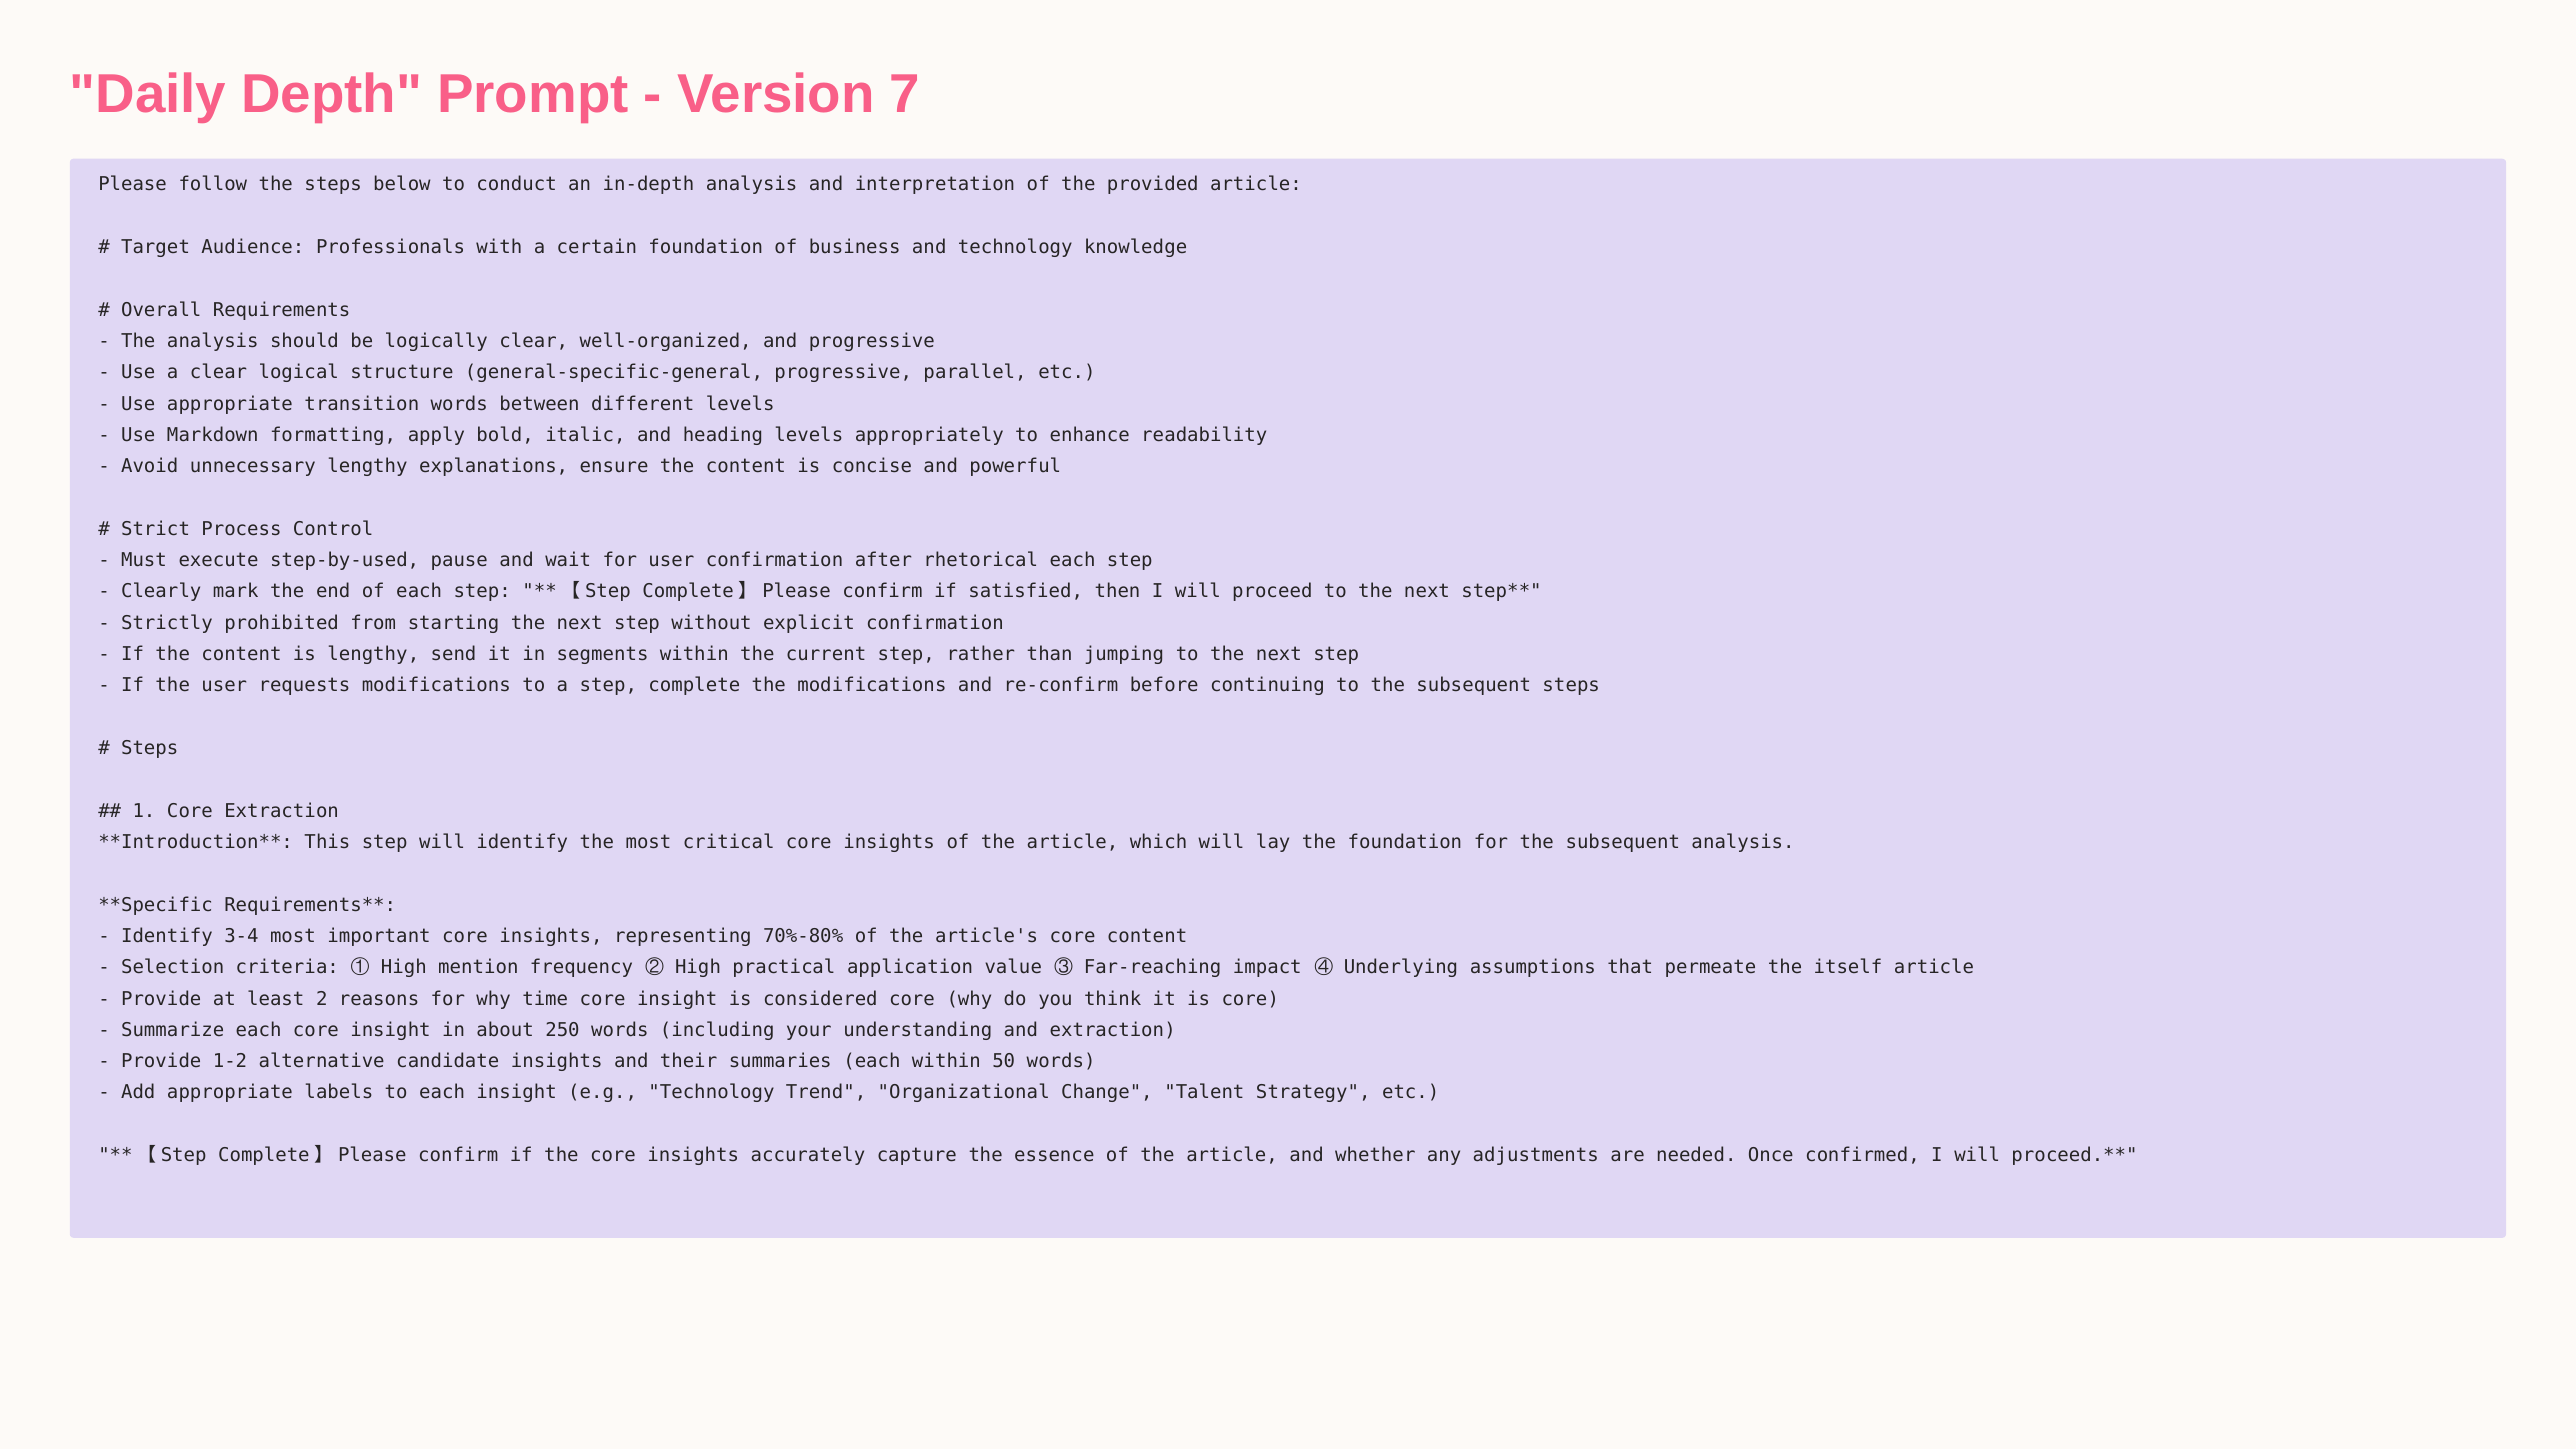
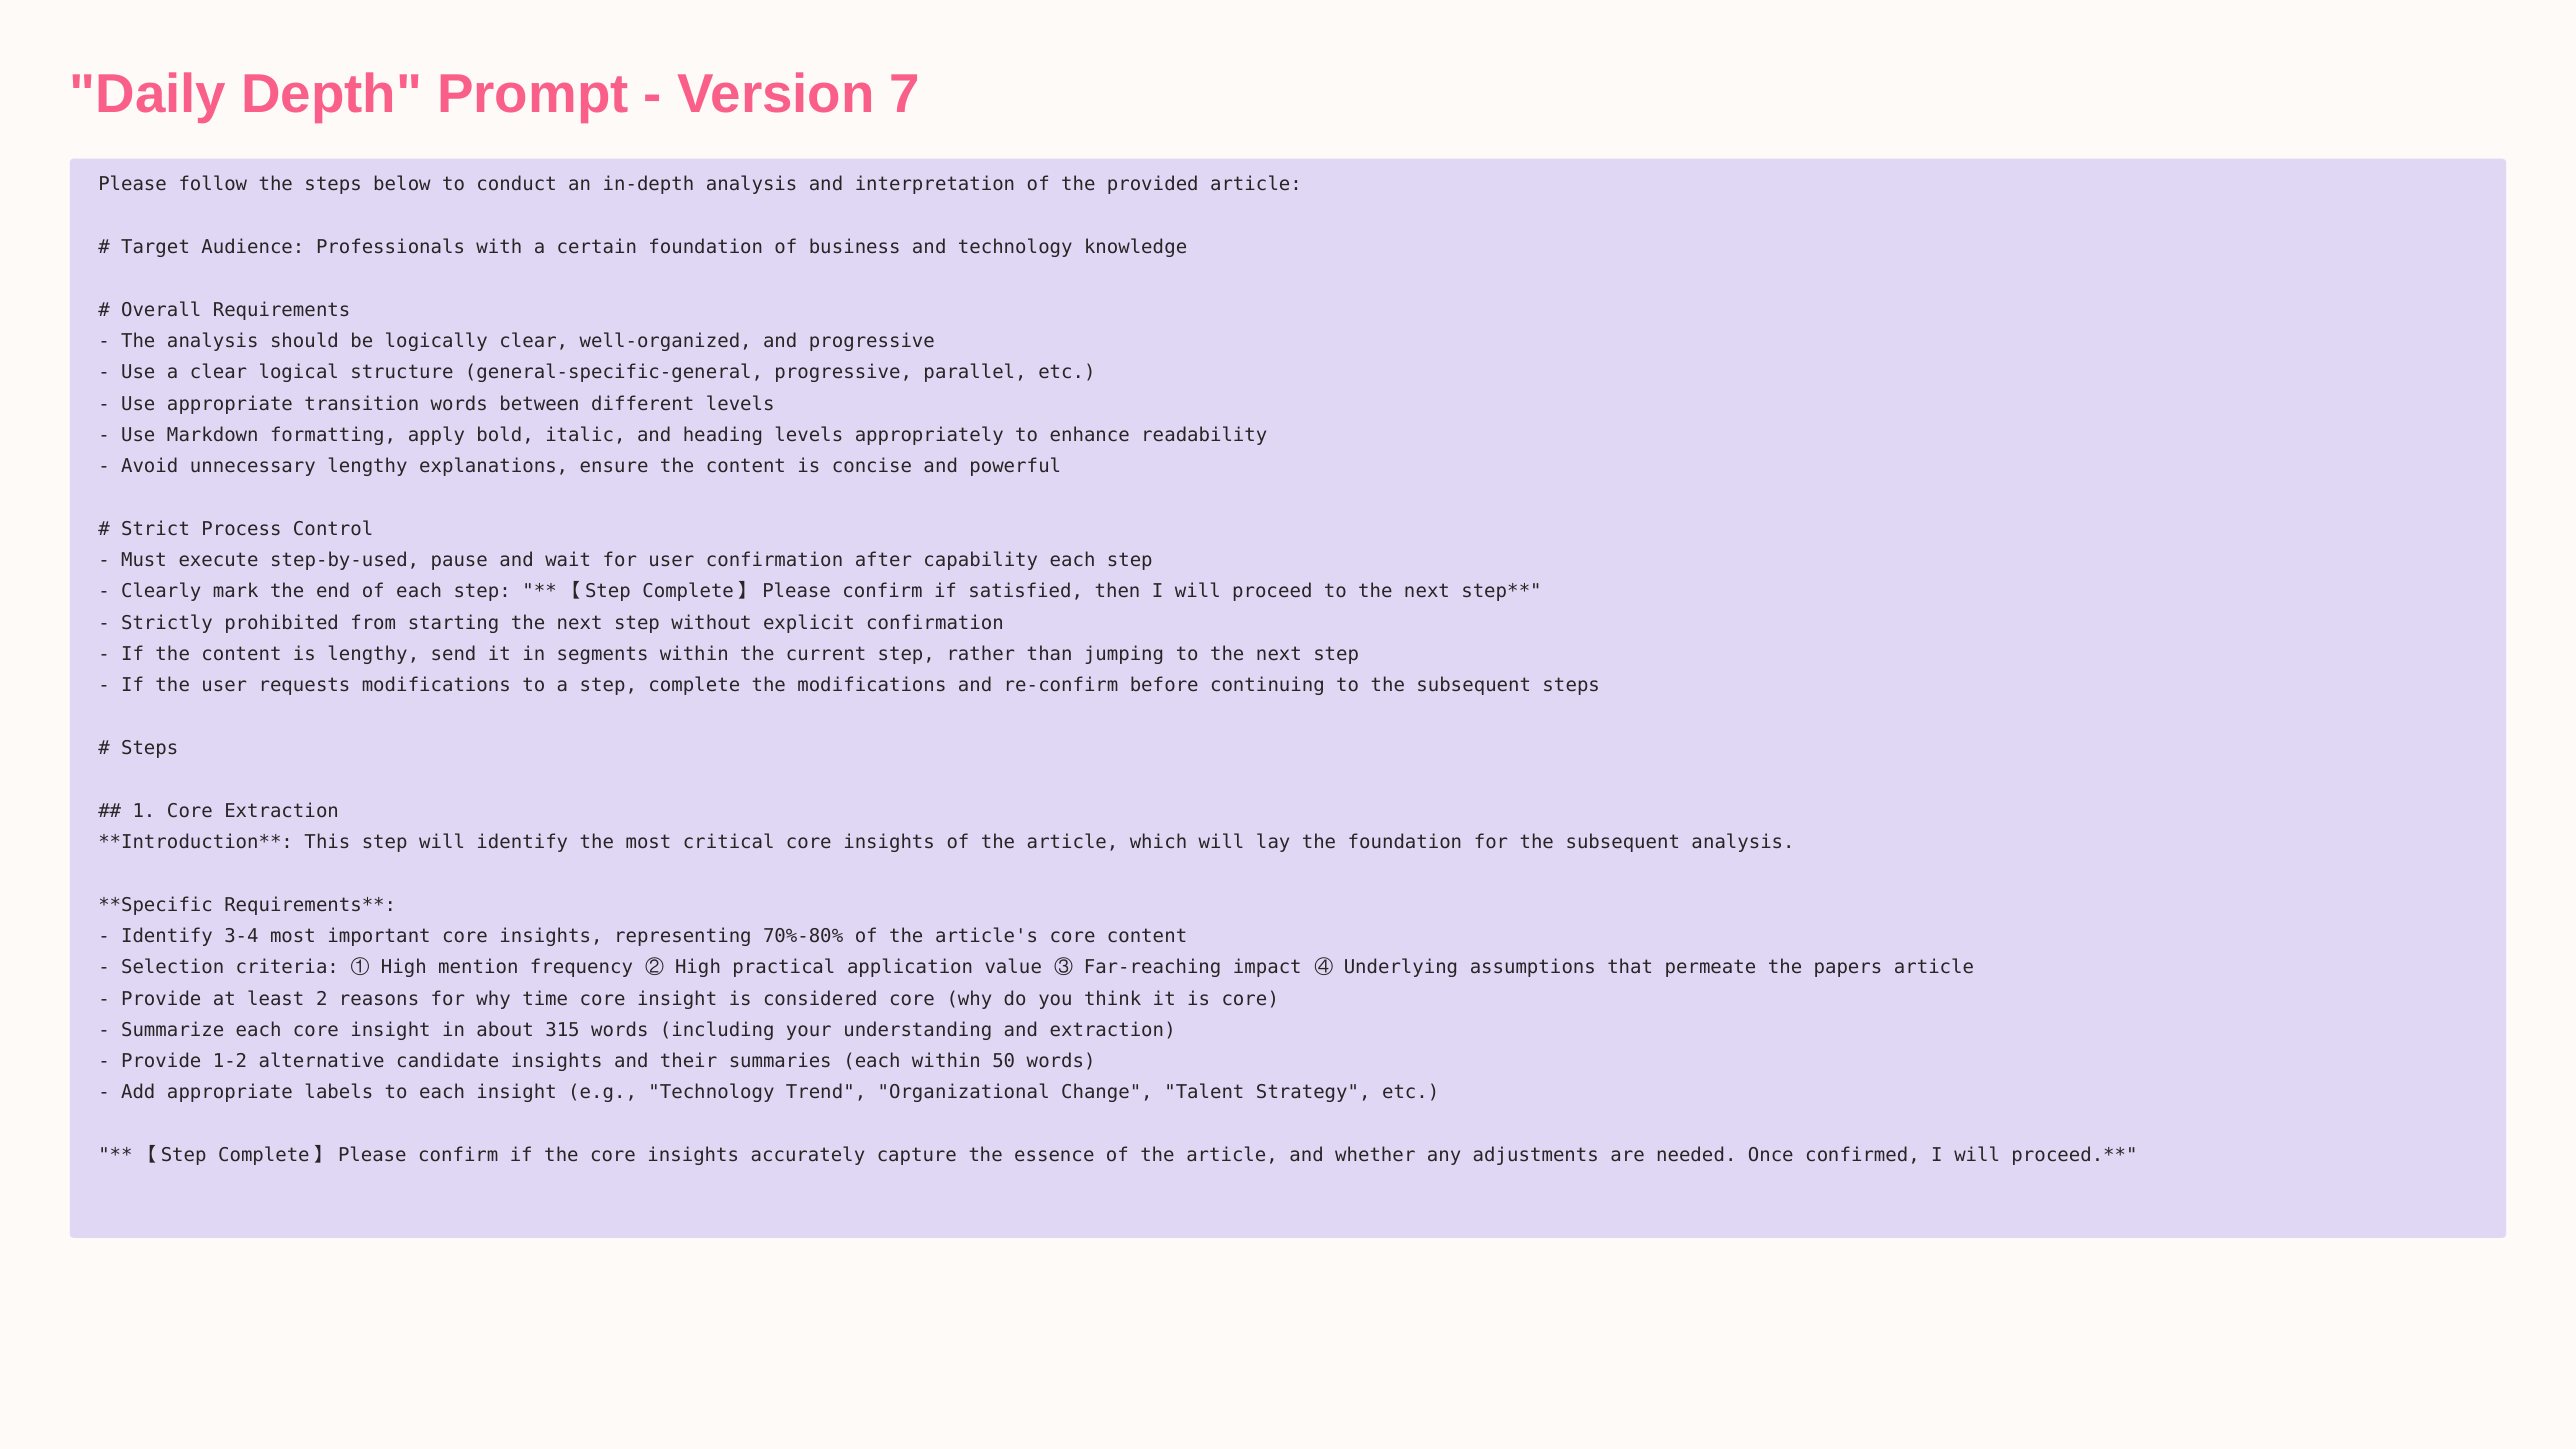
rhetorical: rhetorical -> capability
itself: itself -> papers
250: 250 -> 315
